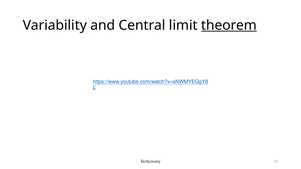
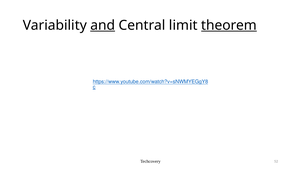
and underline: none -> present
